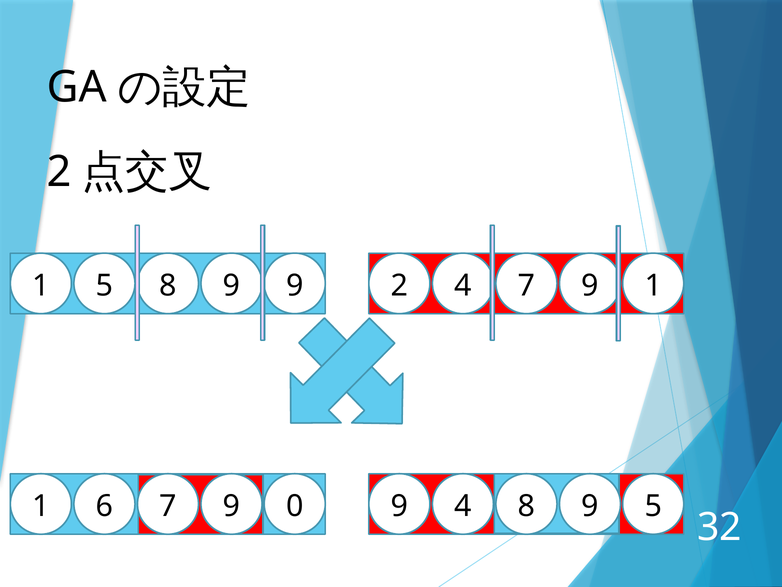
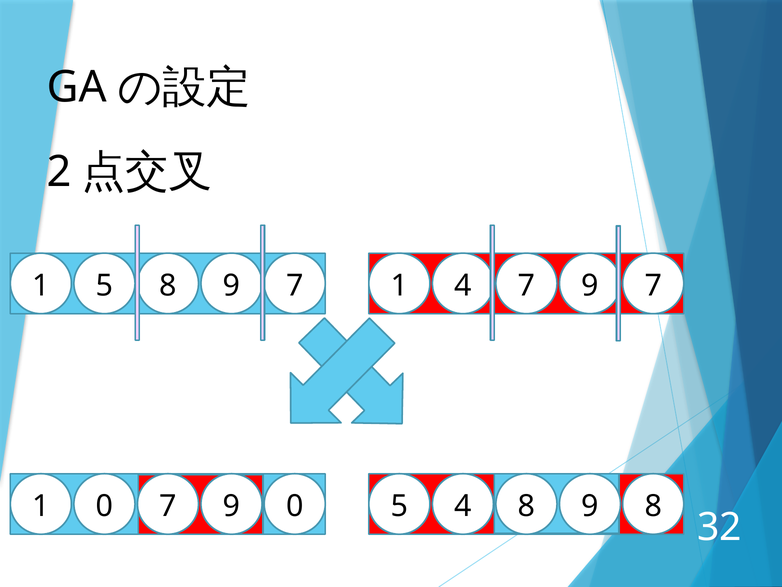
1 5 9: 9 -> 7
8 2: 2 -> 1
4 1: 1 -> 7
1 6: 6 -> 0
7 9: 9 -> 5
4 5: 5 -> 8
